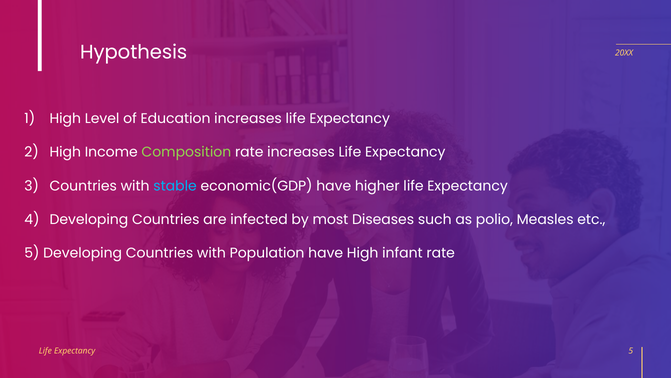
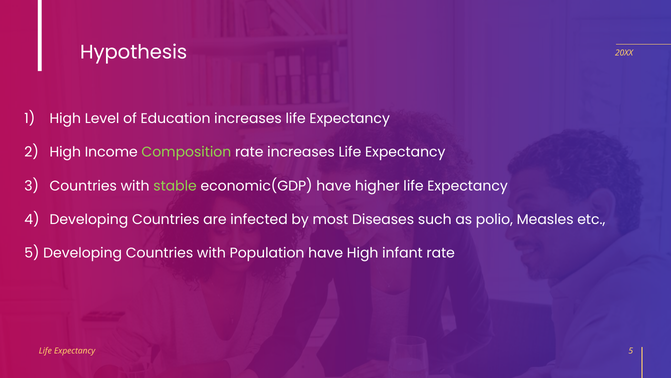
stable colour: light blue -> light green
